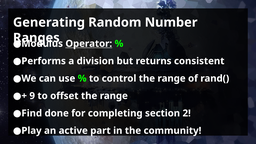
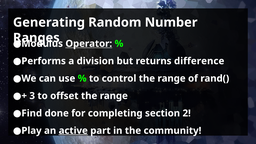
consistent: consistent -> difference
9: 9 -> 3
active underline: none -> present
